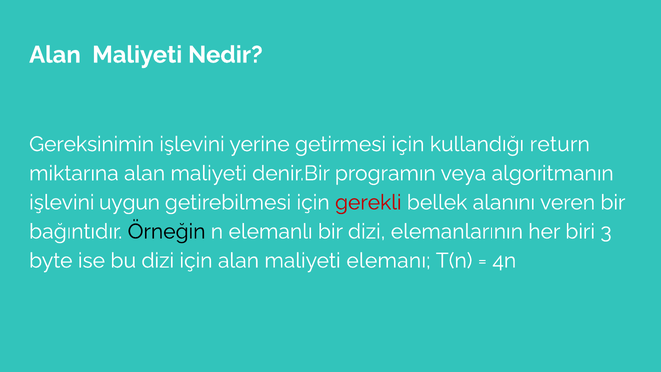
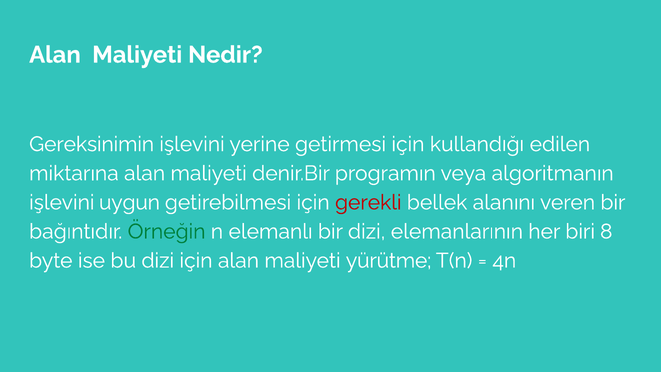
return: return -> edilen
Örneğin colour: black -> green
3: 3 -> 8
elemanı: elemanı -> yürütme
